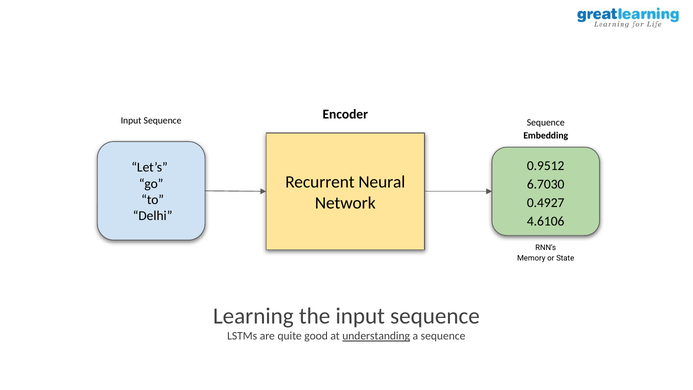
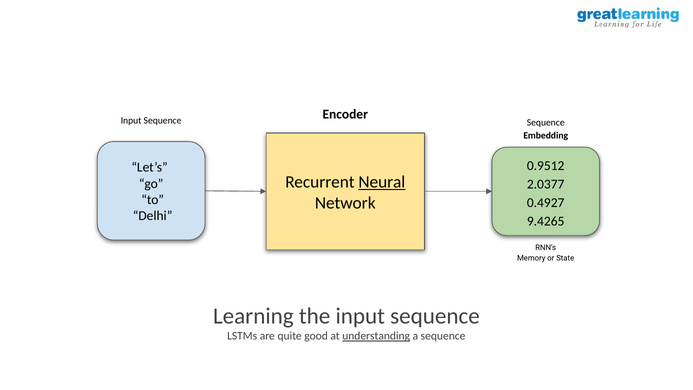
Neural underline: none -> present
6.7030: 6.7030 -> 2.0377
4.6106: 4.6106 -> 9.4265
